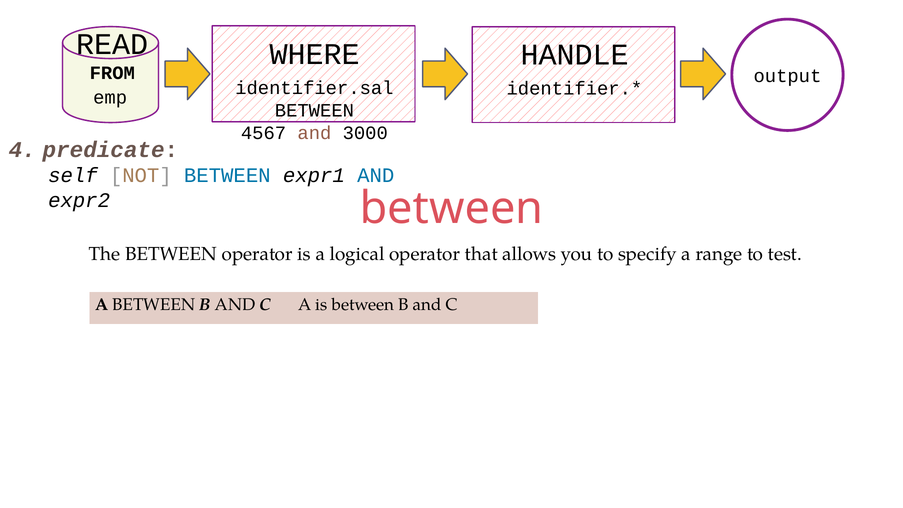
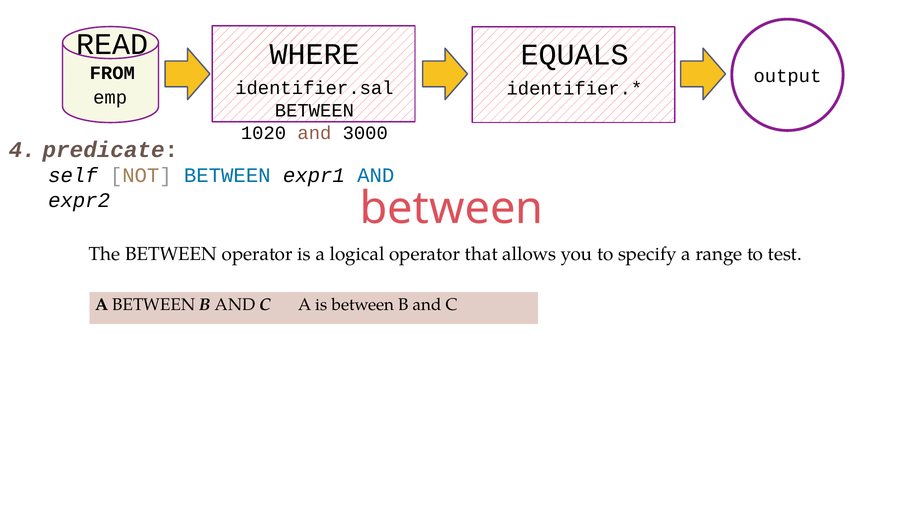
HANDLE: HANDLE -> EQUALS
4567: 4567 -> 1020
